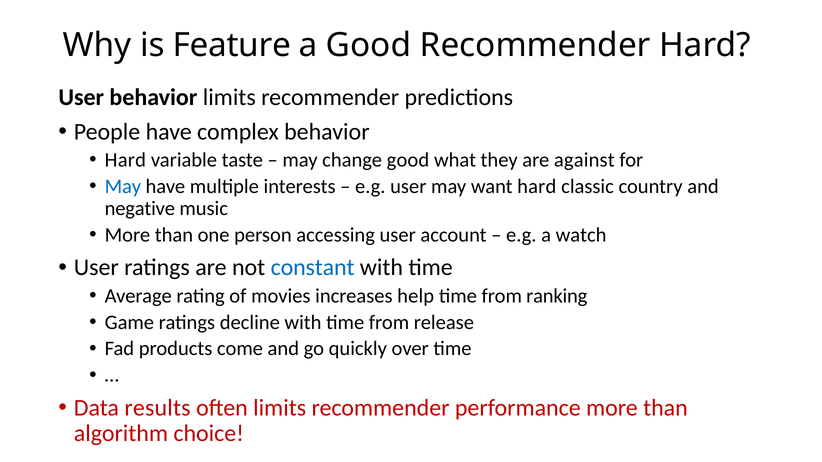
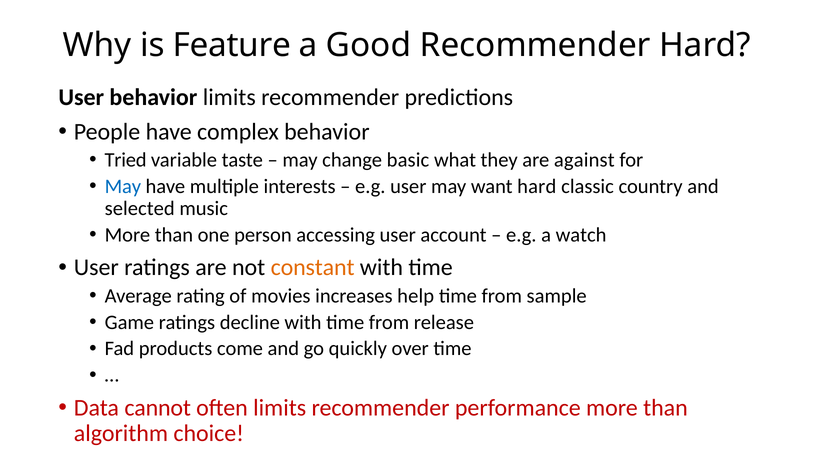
Hard at (125, 160): Hard -> Tried
change good: good -> basic
negative: negative -> selected
constant colour: blue -> orange
ranking: ranking -> sample
results: results -> cannot
